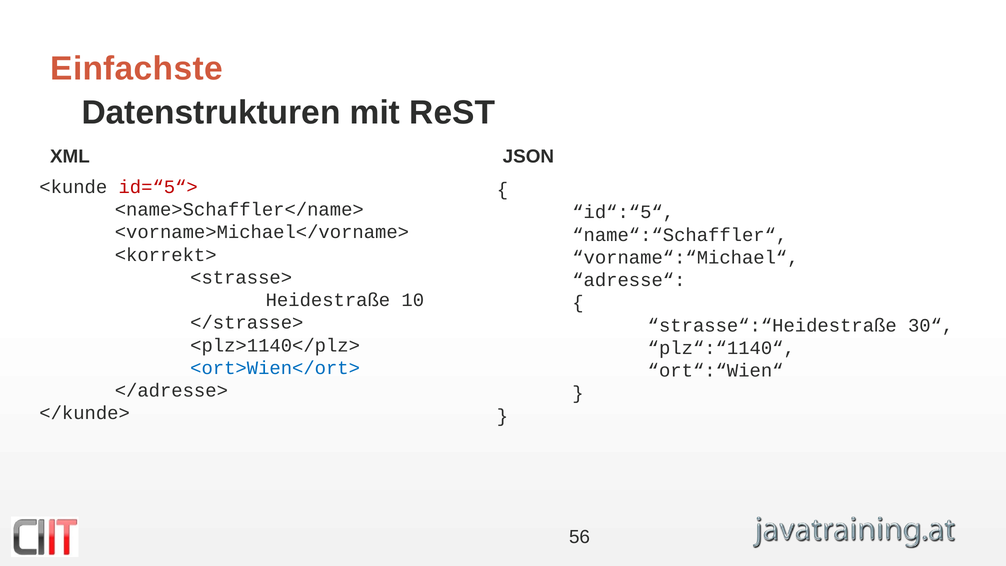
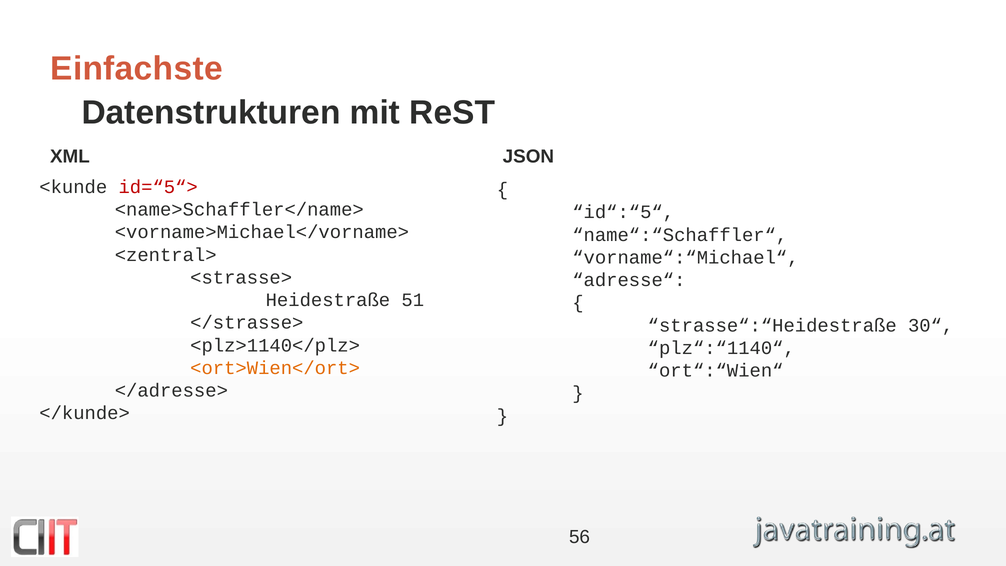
<korrekt>: <korrekt> -> <zentral>
10: 10 -> 51
<ort>Wien</ort> colour: blue -> orange
